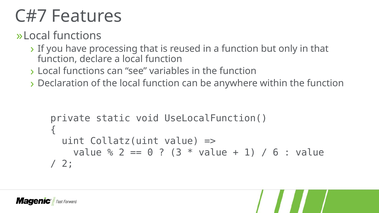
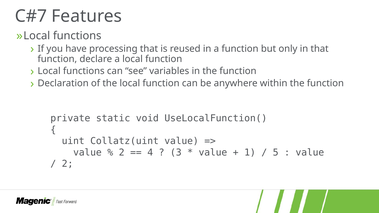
0: 0 -> 4
6: 6 -> 5
